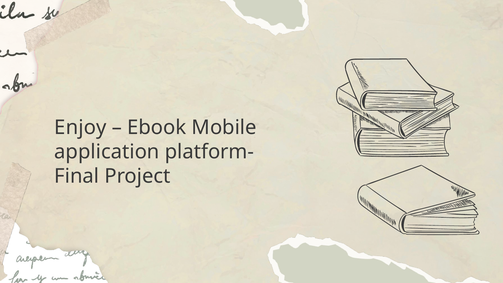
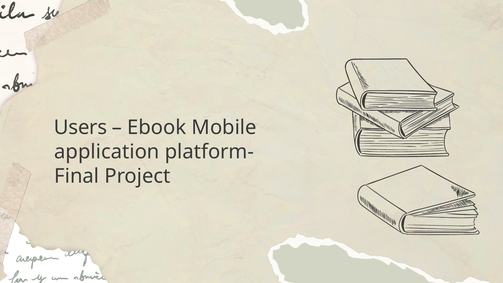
Enjoy: Enjoy -> Users
